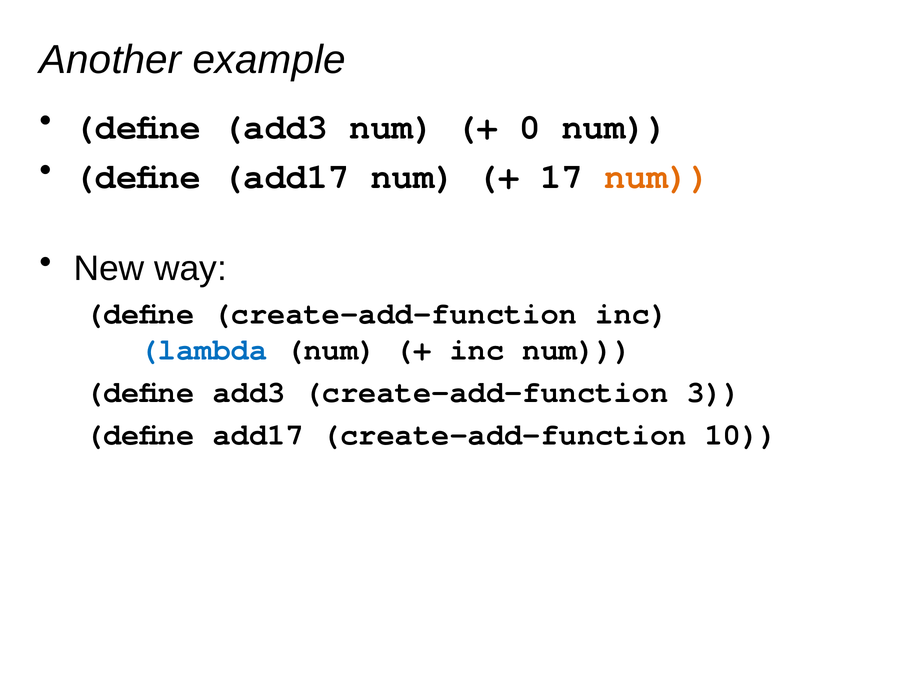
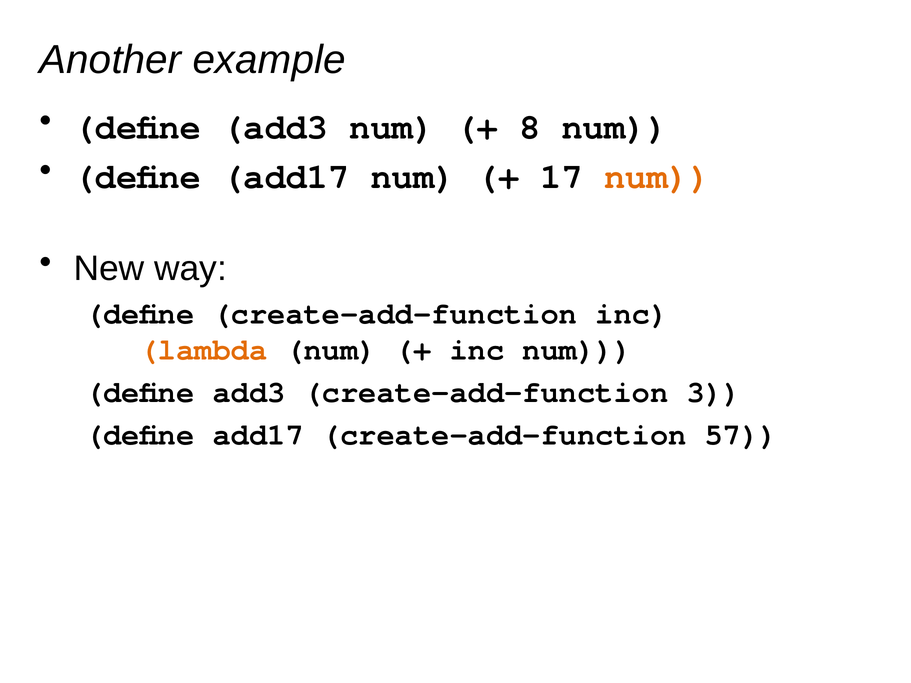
0: 0 -> 8
lambda colour: blue -> orange
10: 10 -> 57
